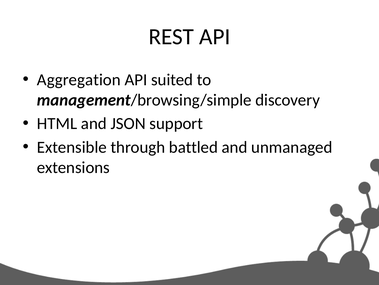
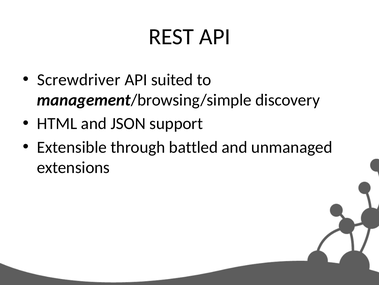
Aggregation: Aggregation -> Screwdriver
